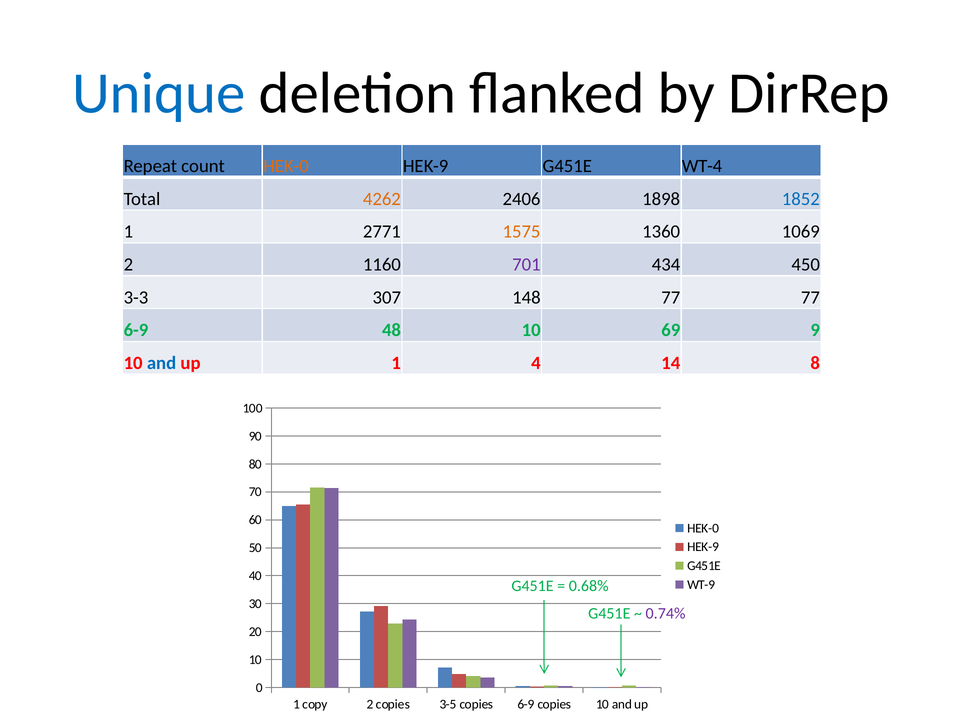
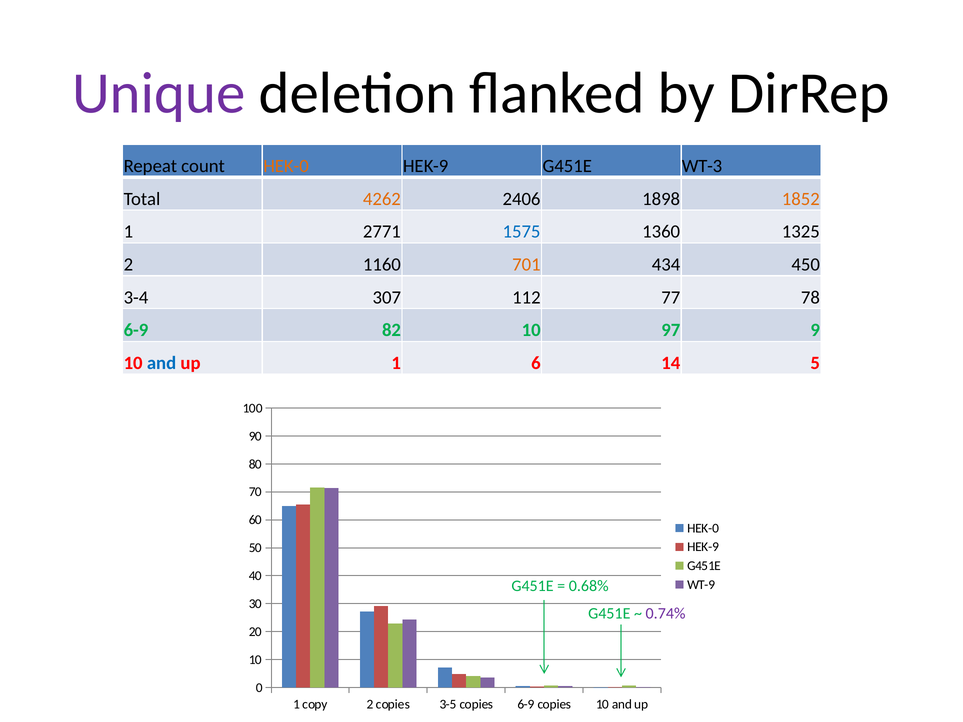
Unique colour: blue -> purple
WT-4: WT-4 -> WT-3
1852 colour: blue -> orange
1575 colour: orange -> blue
1069: 1069 -> 1325
701 colour: purple -> orange
3-3: 3-3 -> 3-4
148: 148 -> 112
77 77: 77 -> 78
48: 48 -> 82
69: 69 -> 97
4: 4 -> 6
8: 8 -> 5
